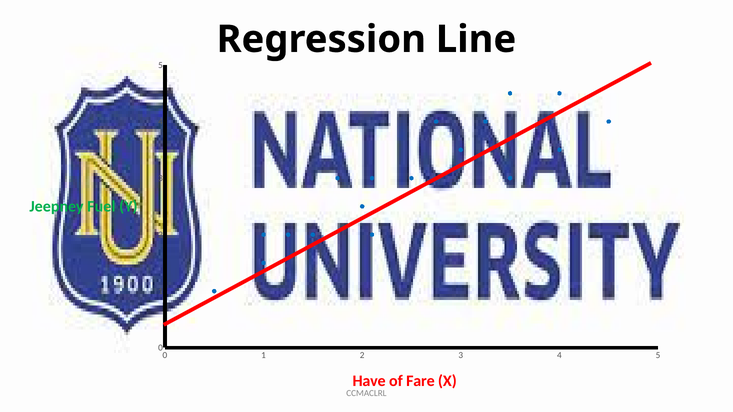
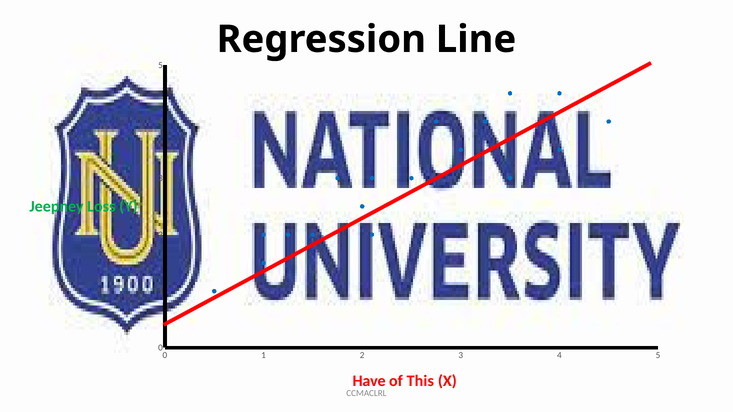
Fuel: Fuel -> Loss
Fare: Fare -> This
